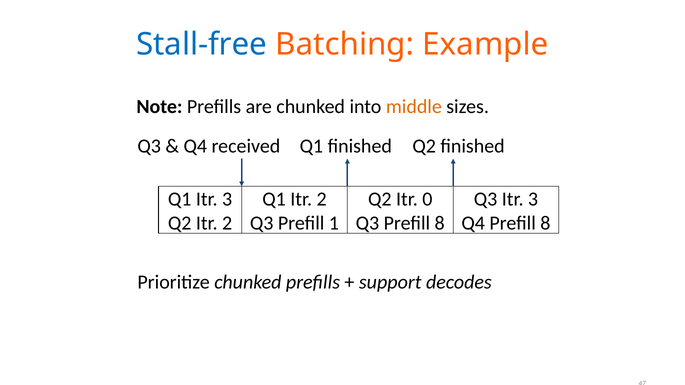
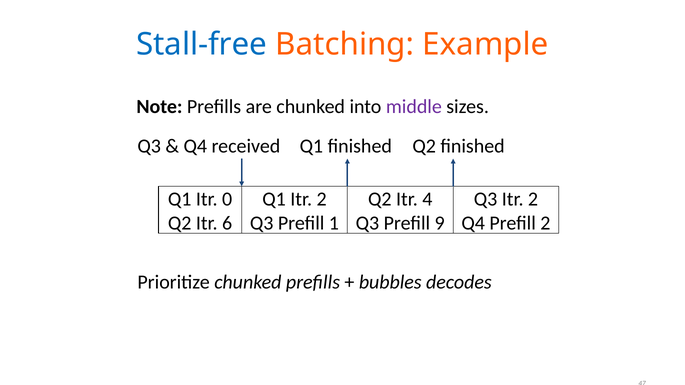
middle colour: orange -> purple
Q1 Itr 3: 3 -> 0
0: 0 -> 4
Q3 Itr 3: 3 -> 2
Q2 Itr 2: 2 -> 6
Q3 Prefill 8: 8 -> 9
Q4 Prefill 8: 8 -> 2
support: support -> bubbles
